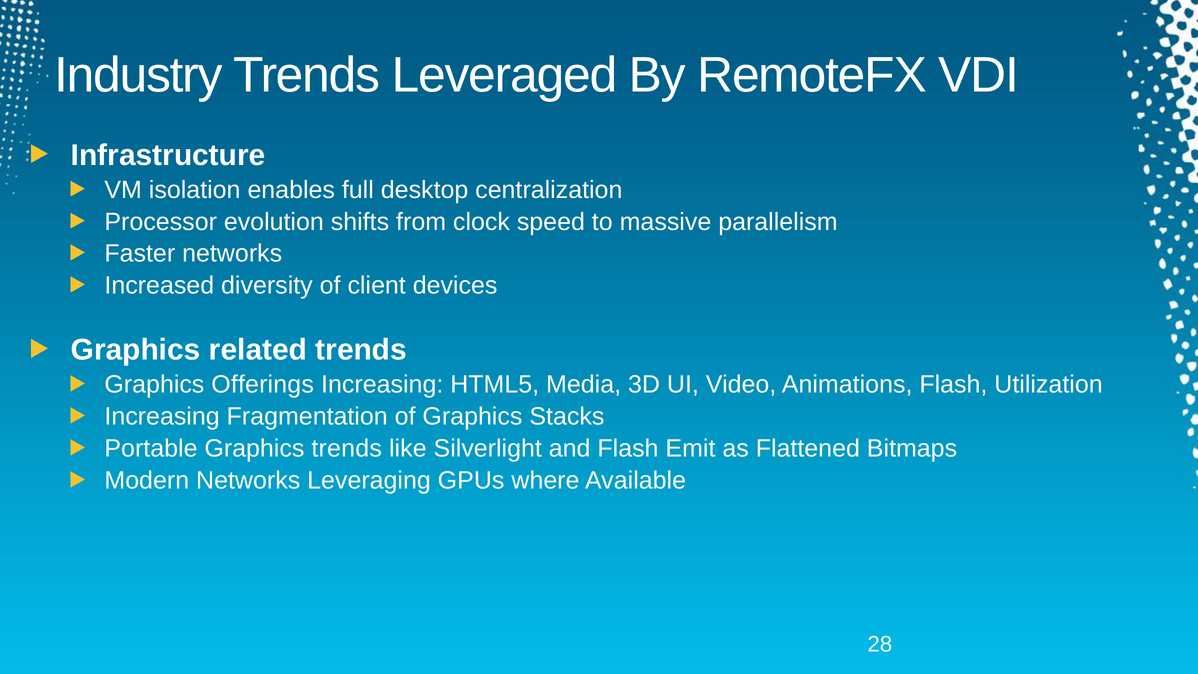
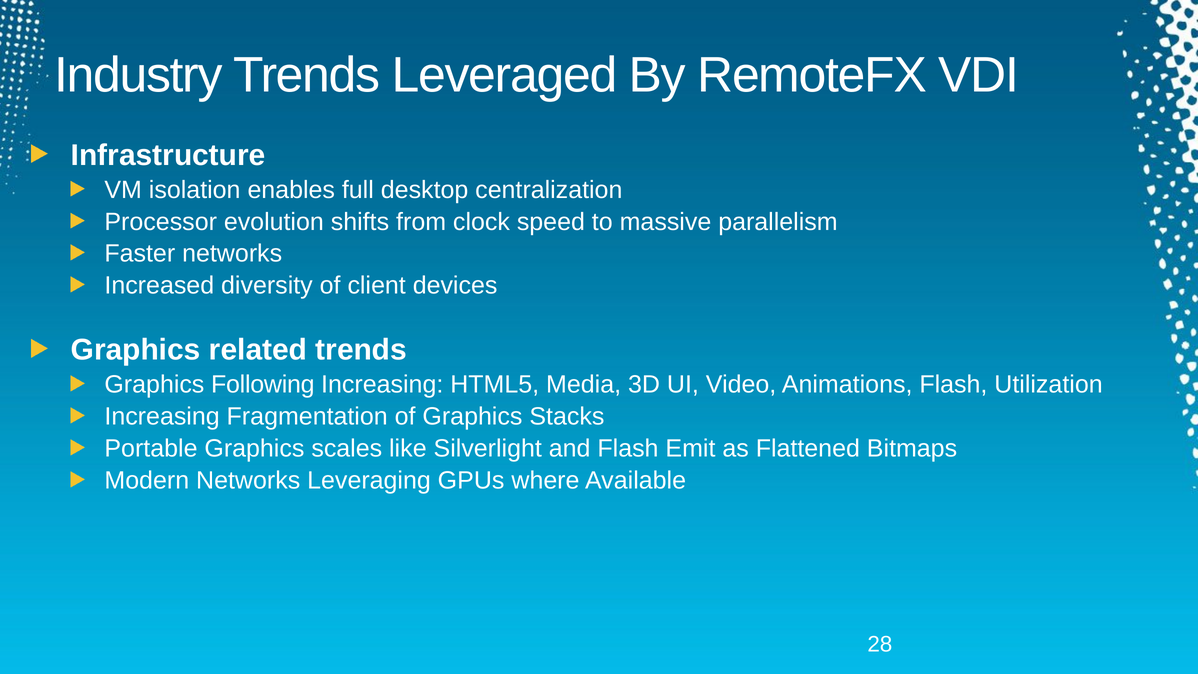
Offerings: Offerings -> Following
Graphics trends: trends -> scales
